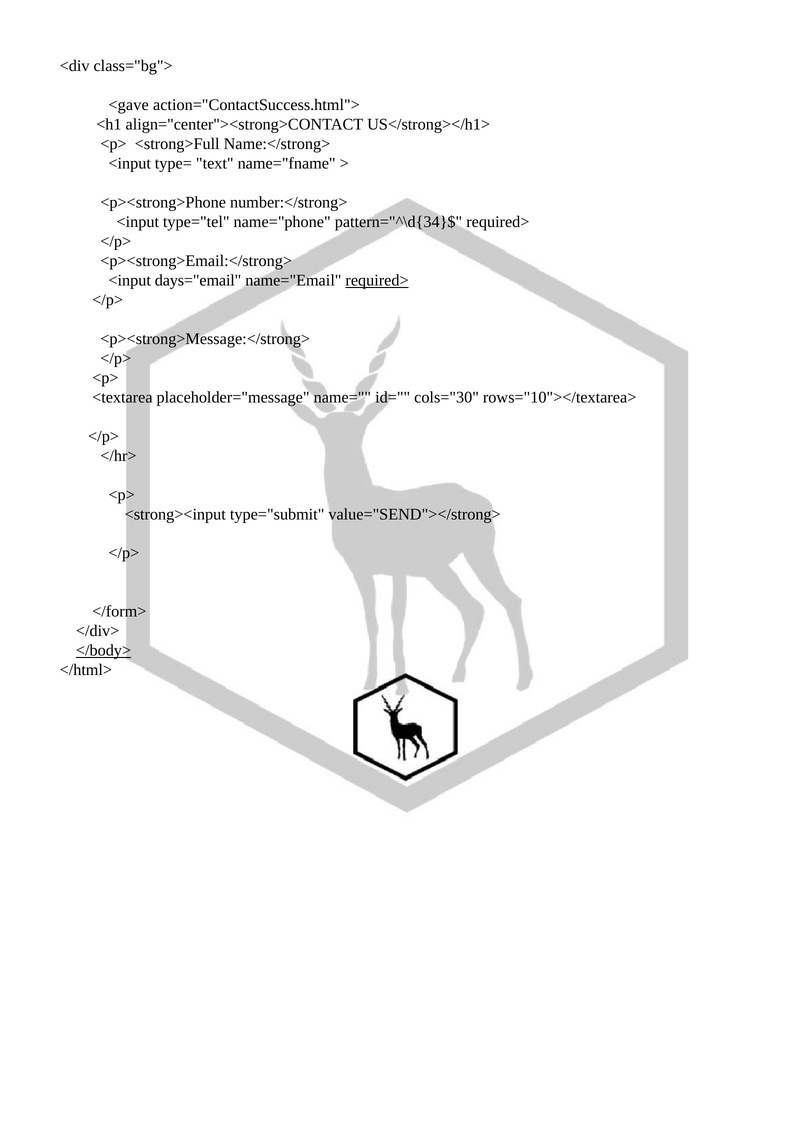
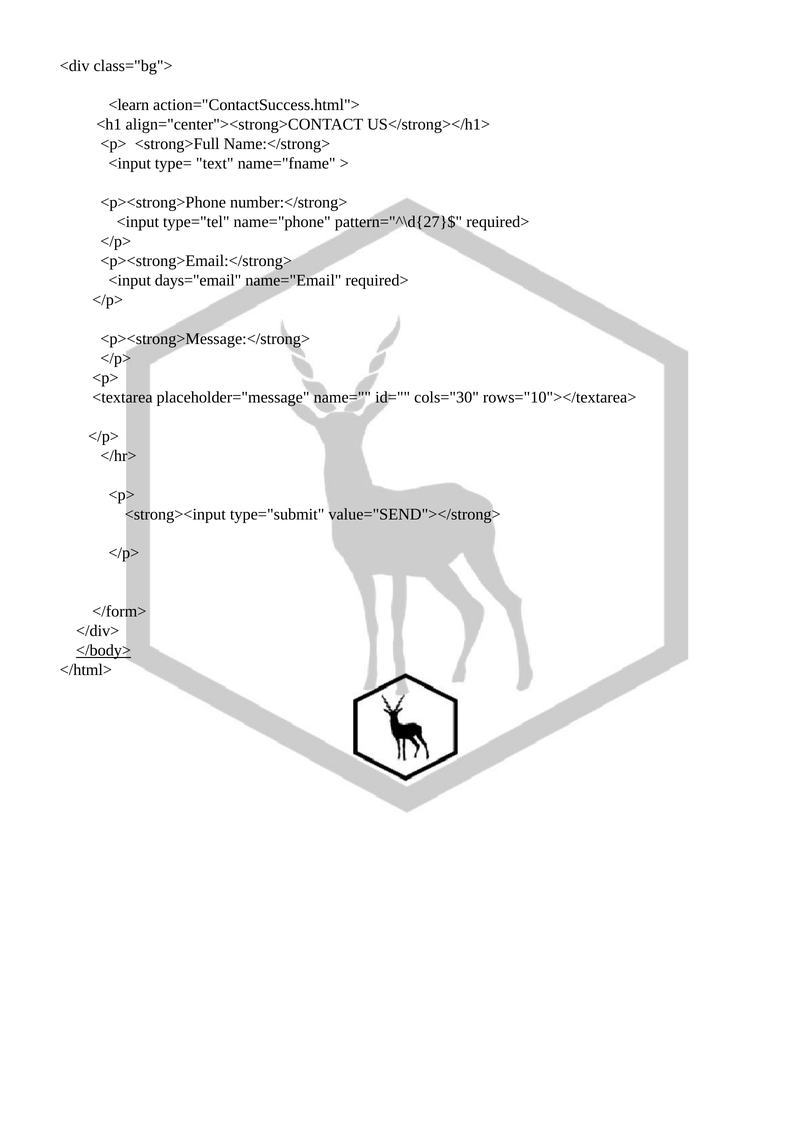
<gave: <gave -> <learn
pattern="^\d{34}$: pattern="^\d{34}$ -> pattern="^\d{27}$
required> at (377, 281) underline: present -> none
